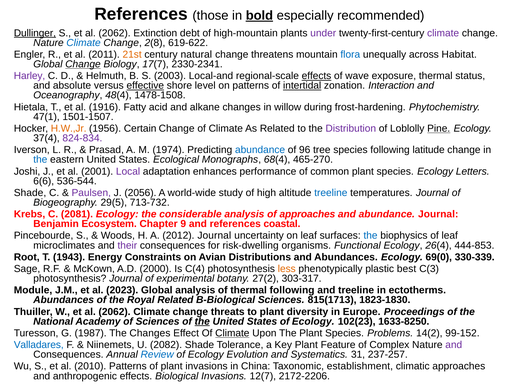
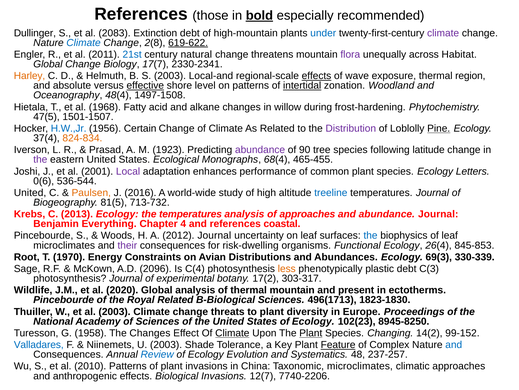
Dullinger underline: present -> none
S et al 2062: 2062 -> 2083
under colour: purple -> blue
619-622 underline: none -> present
21st colour: orange -> blue
flora colour: blue -> purple
Change at (83, 64) underline: present -> none
Harley colour: purple -> orange
status: status -> region
Interaction: Interaction -> Woodland
1478-1508: 1478-1508 -> 1497-1508
1916: 1916 -> 1968
47(1: 47(1 -> 47(5
H.W.,Jr colour: orange -> blue
824-834 colour: purple -> orange
1974: 1974 -> 1923
abundance at (260, 150) colour: blue -> purple
96: 96 -> 90
the at (40, 159) colour: blue -> purple
465-270: 465-270 -> 465-455
6(6: 6(6 -> 0(6
Shade at (30, 192): Shade -> United
Paulsen colour: purple -> orange
2056: 2056 -> 2016
29(5: 29(5 -> 81(5
2081: 2081 -> 2013
the considerable: considerable -> temperatures
Ecosystem: Ecosystem -> Everything
9: 9 -> 4
444-853: 444-853 -> 845-853
1943: 1943 -> 1970
69(0: 69(0 -> 69(3
2000: 2000 -> 2096
plastic best: best -> debt
27(2: 27(2 -> 17(2
Module: Module -> Wildlife
2023: 2023 -> 2020
thermal following: following -> mountain
and treeline: treeline -> present
Abundances at (64, 299): Abundances -> Pincebourde
815(1713: 815(1713 -> 496(1713
W et al 2062: 2062 -> 2003
the at (202, 321) underline: present -> none
1633-8250: 1633-8250 -> 8945-8250
1987: 1987 -> 1958
Plant at (311, 332) underline: none -> present
Problems: Problems -> Changing
U 2082: 2082 -> 2003
Feature underline: none -> present
and at (454, 344) colour: purple -> blue
31: 31 -> 48
Taxonomic establishment: establishment -> microclimates
2172-2206: 2172-2206 -> 7740-2206
